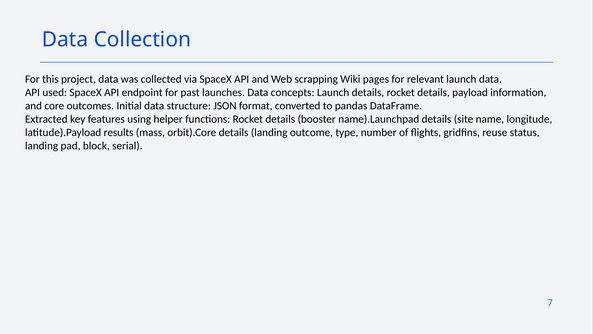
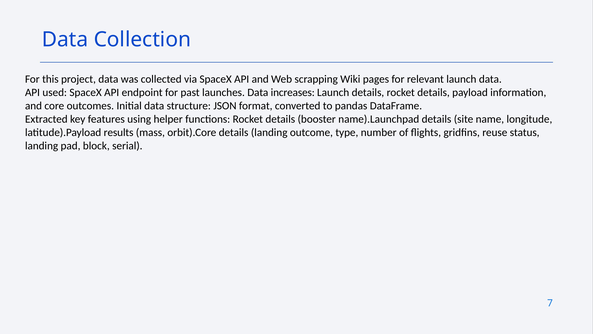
concepts: concepts -> increases
